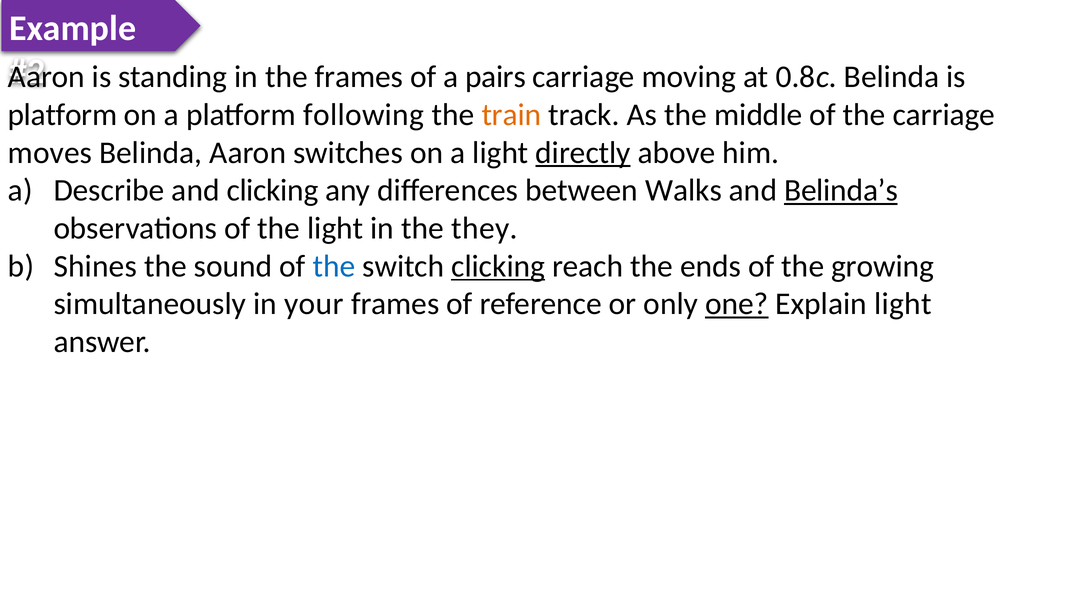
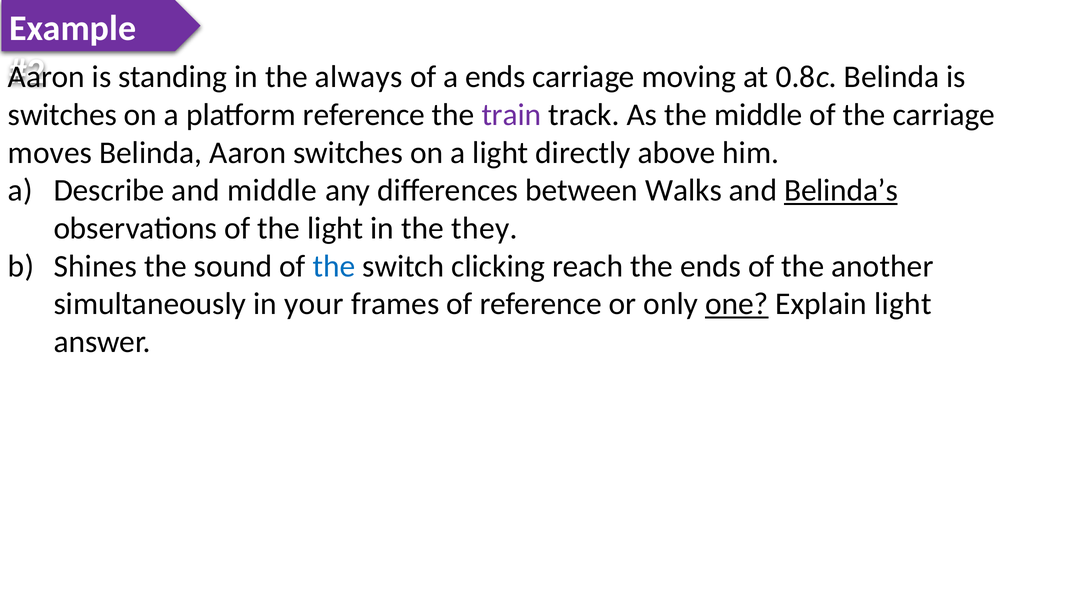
the frames: frames -> always
a pairs: pairs -> ends
platform at (62, 115): platform -> switches
platform following: following -> reference
train colour: orange -> purple
directly underline: present -> none
and clicking: clicking -> middle
clicking at (498, 266) underline: present -> none
growing: growing -> another
